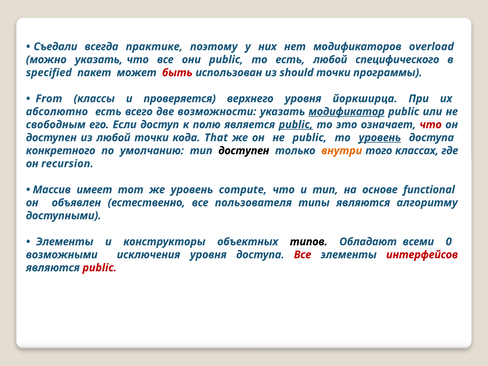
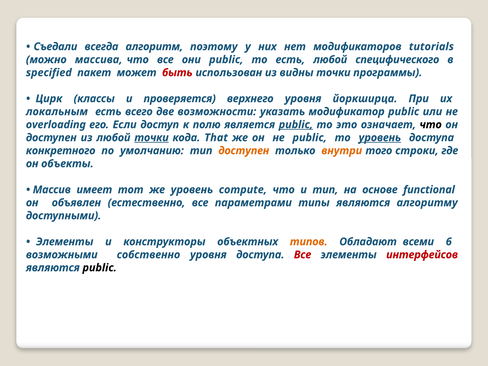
практике: практике -> алгоритм
overload: overload -> tutorials
можно указать: указать -> массива
should: should -> видны
From: From -> Цирк
абсолютно: абсолютно -> локальным
модификатор underline: present -> none
свободным: свободным -> overloading
что at (431, 125) colour: red -> black
точки at (152, 138) underline: none -> present
доступен at (244, 151) colour: black -> orange
классах: классах -> cтроки
recursion: recursion -> объекты
пользователя: пользователя -> параметрами
типов colour: black -> orange
0: 0 -> 6
исключения: исключения -> собственно
public at (100, 268) colour: red -> black
